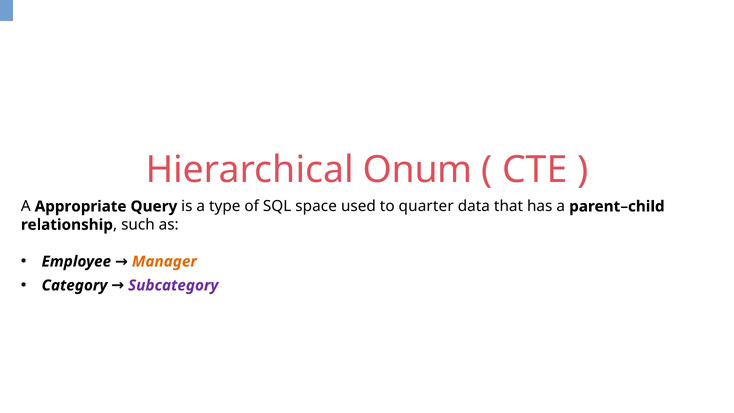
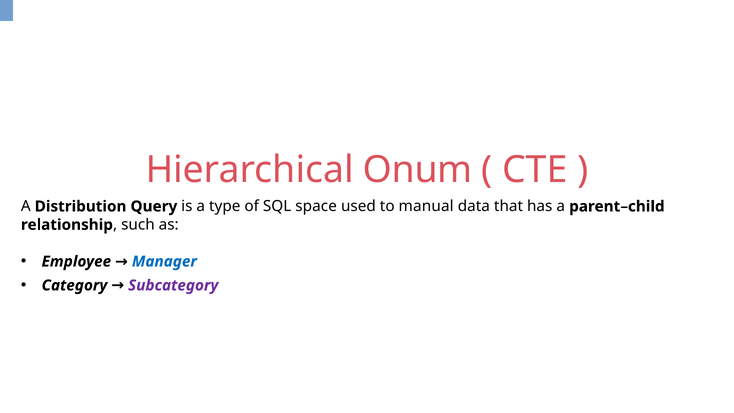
Appropriate: Appropriate -> Distribution
quarter: quarter -> manual
Manager colour: orange -> blue
